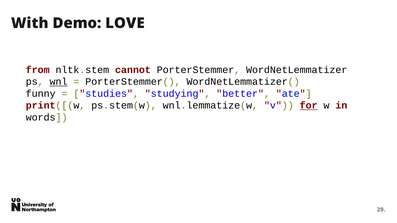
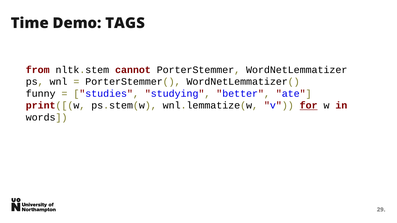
With: With -> Time
LOVE: LOVE -> TAGS
wnl underline: present -> none
